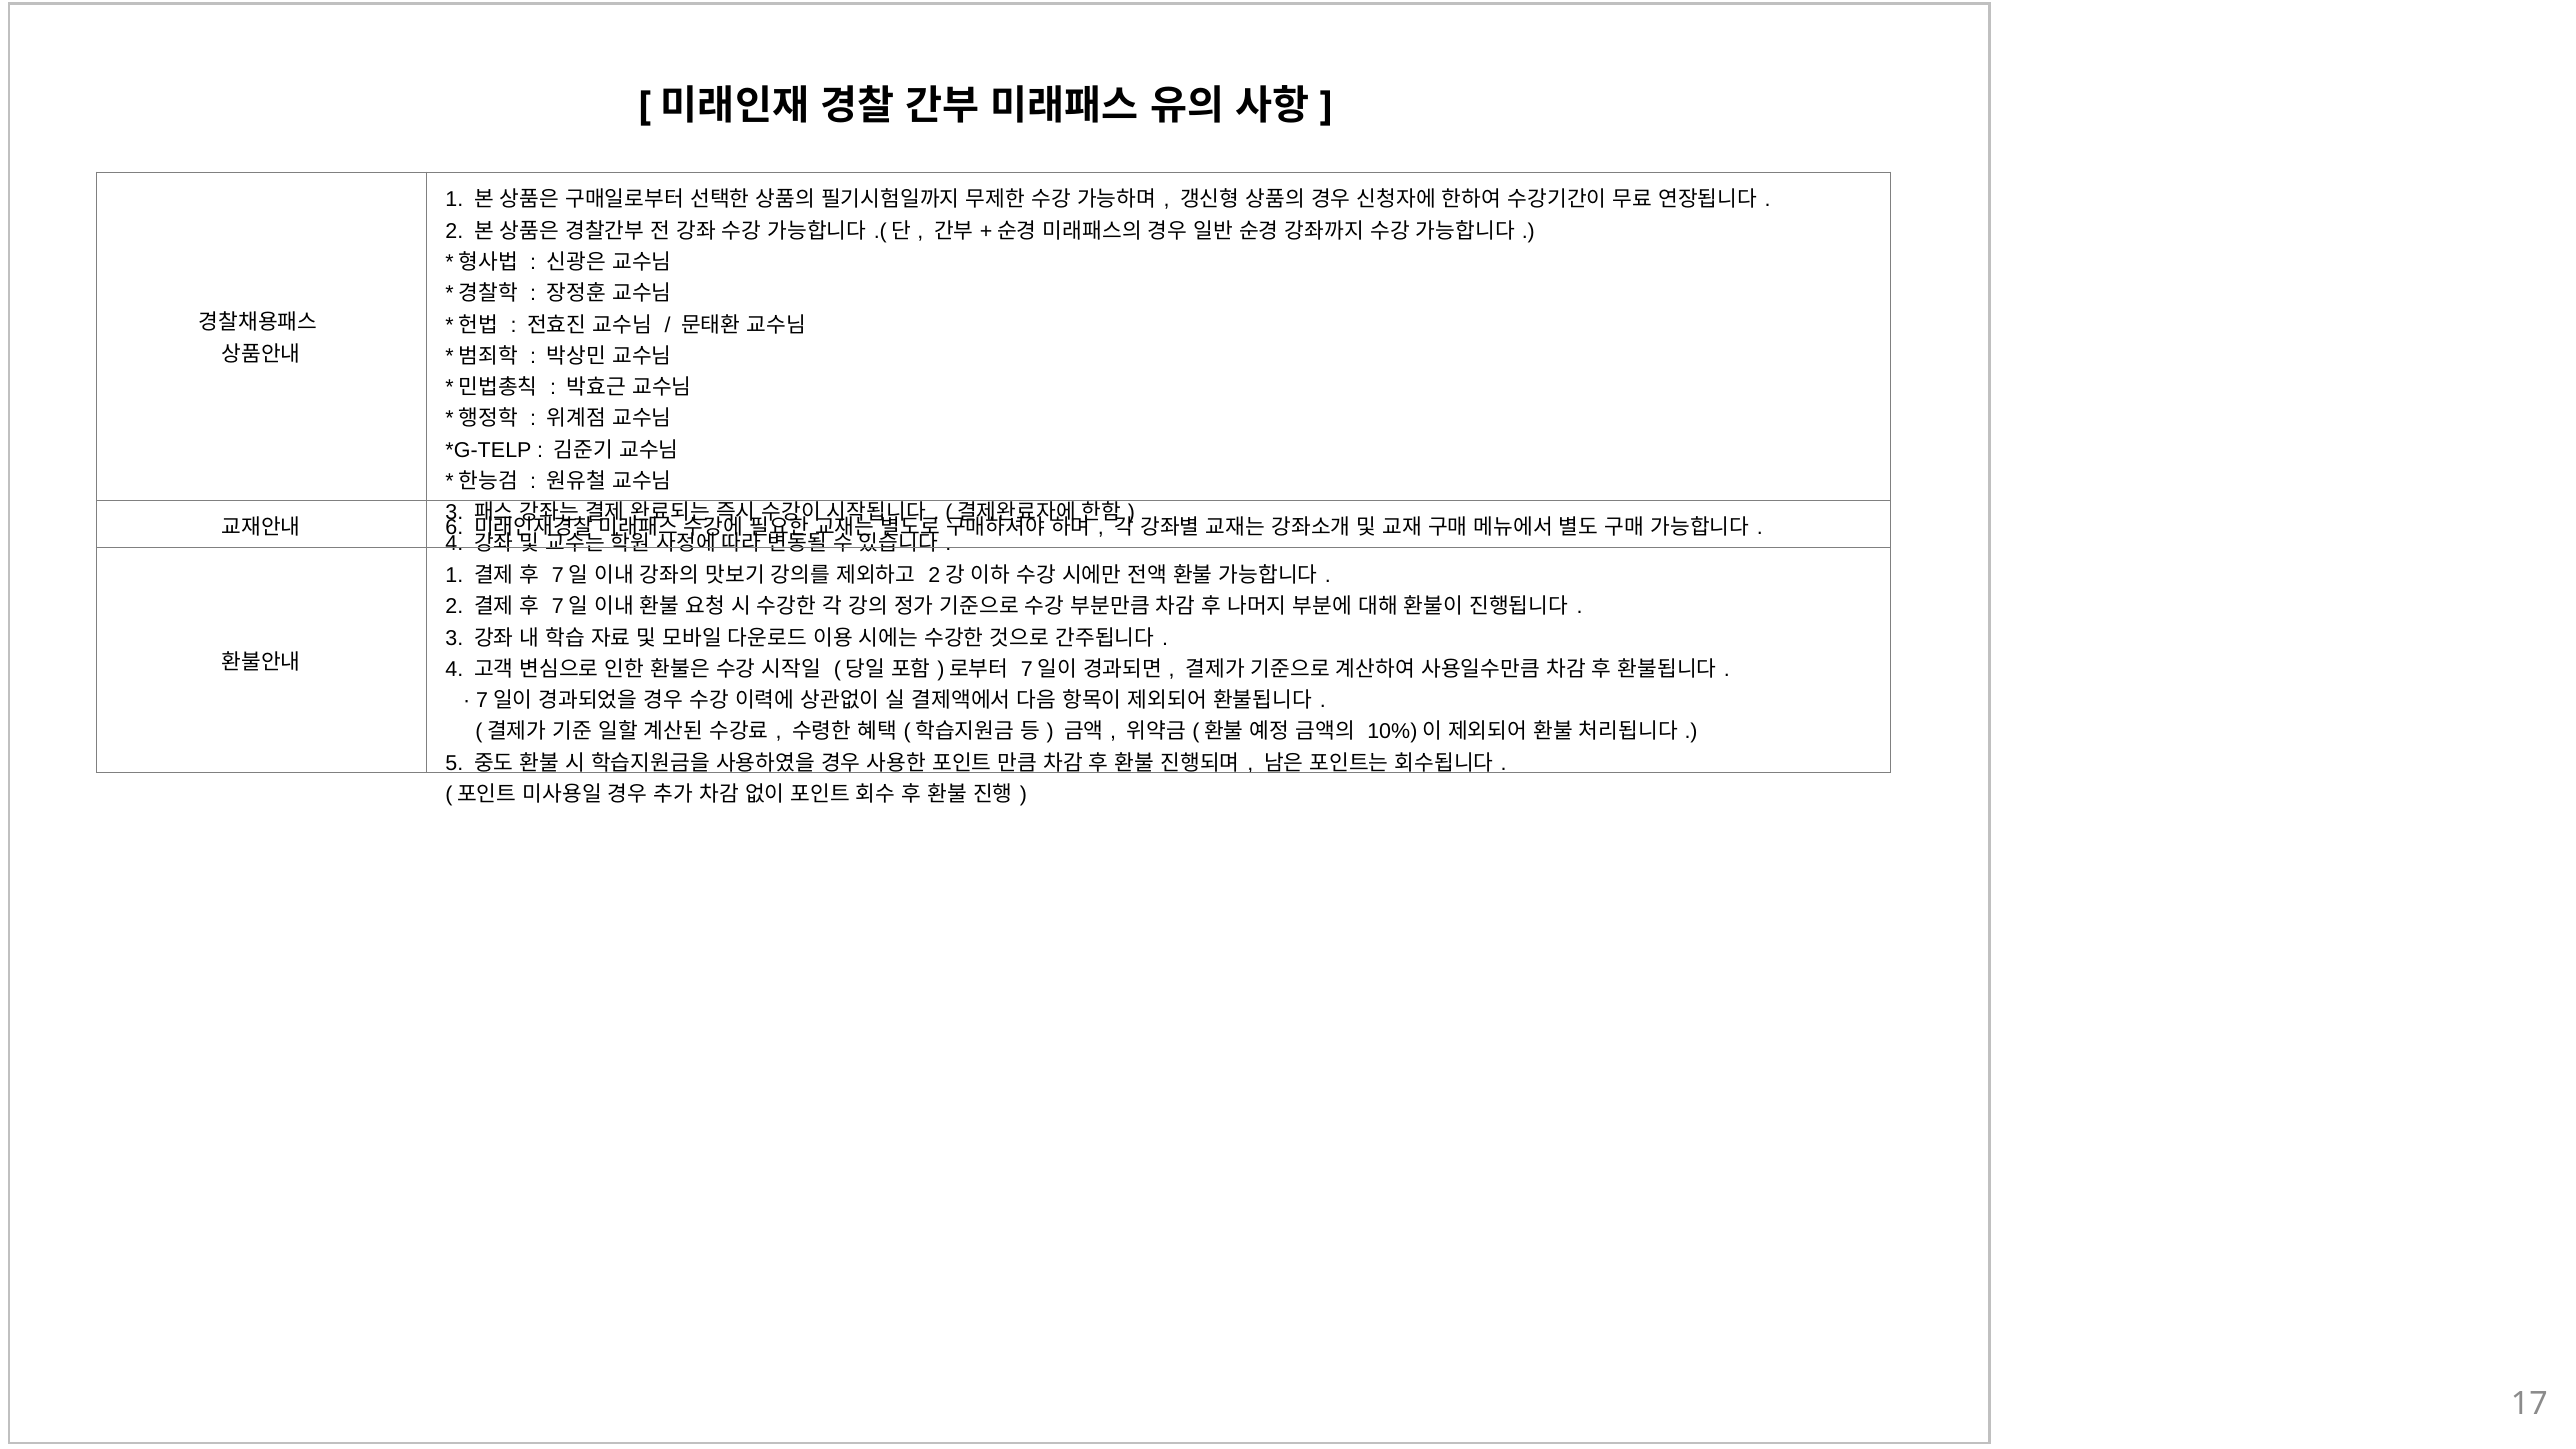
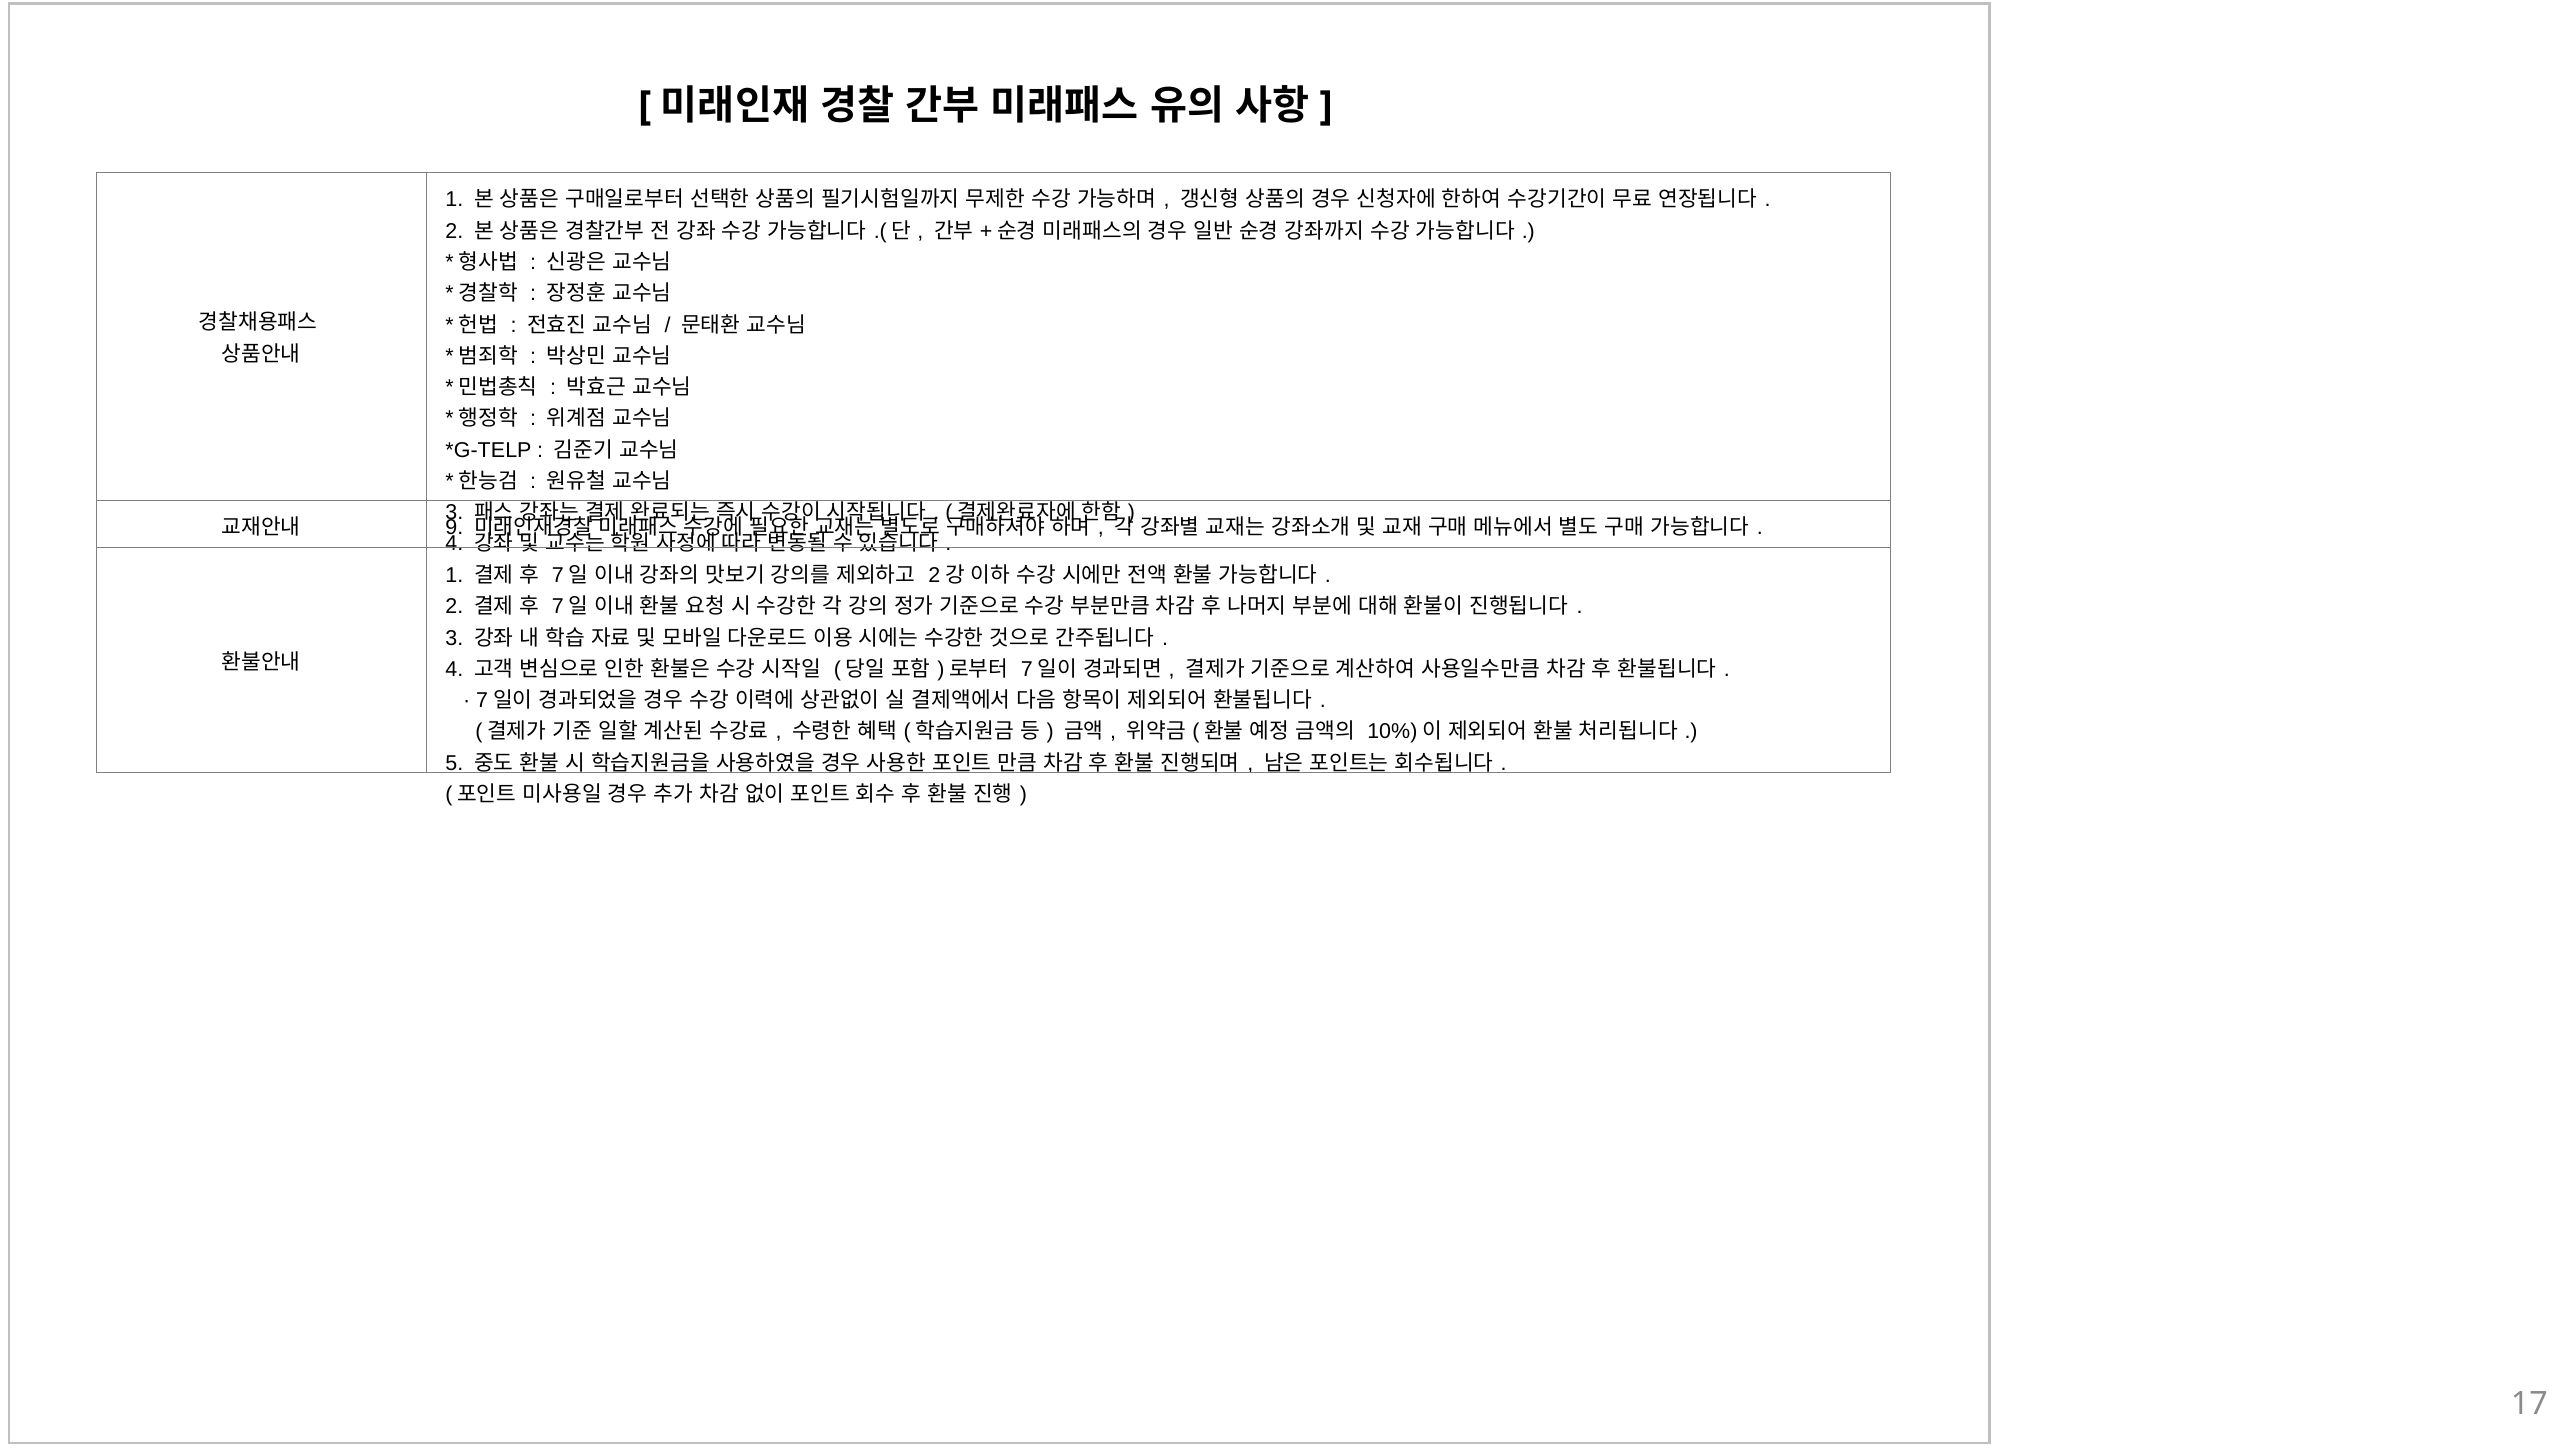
6: 6 -> 9
